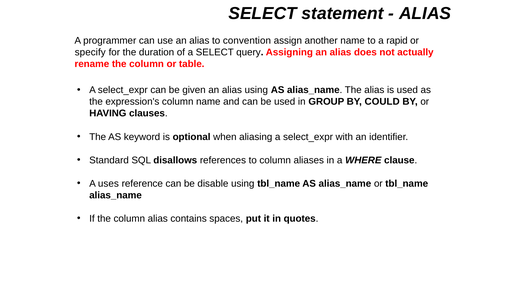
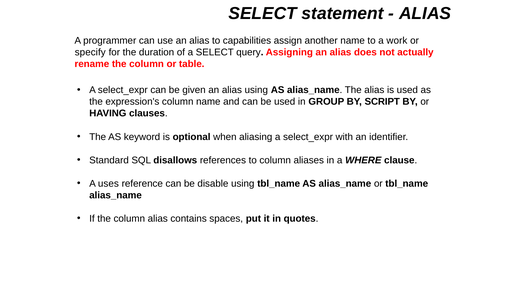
convention: convention -> capabilities
rapid: rapid -> work
COULD: COULD -> SCRIPT
